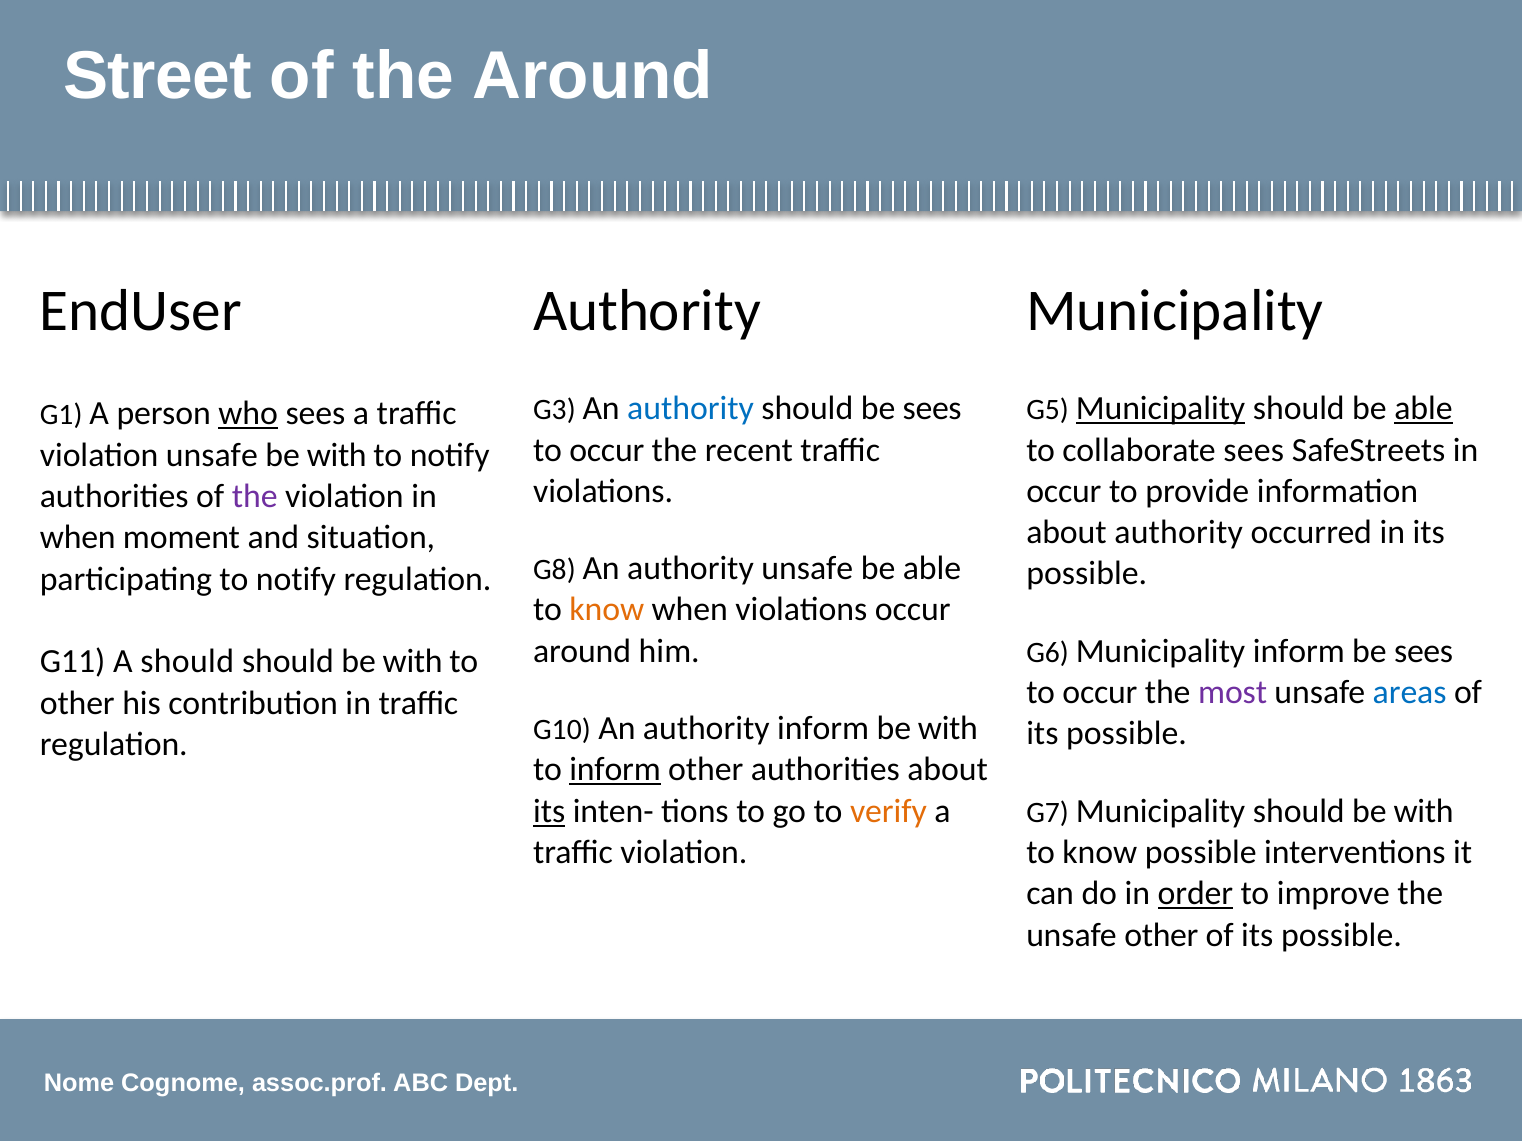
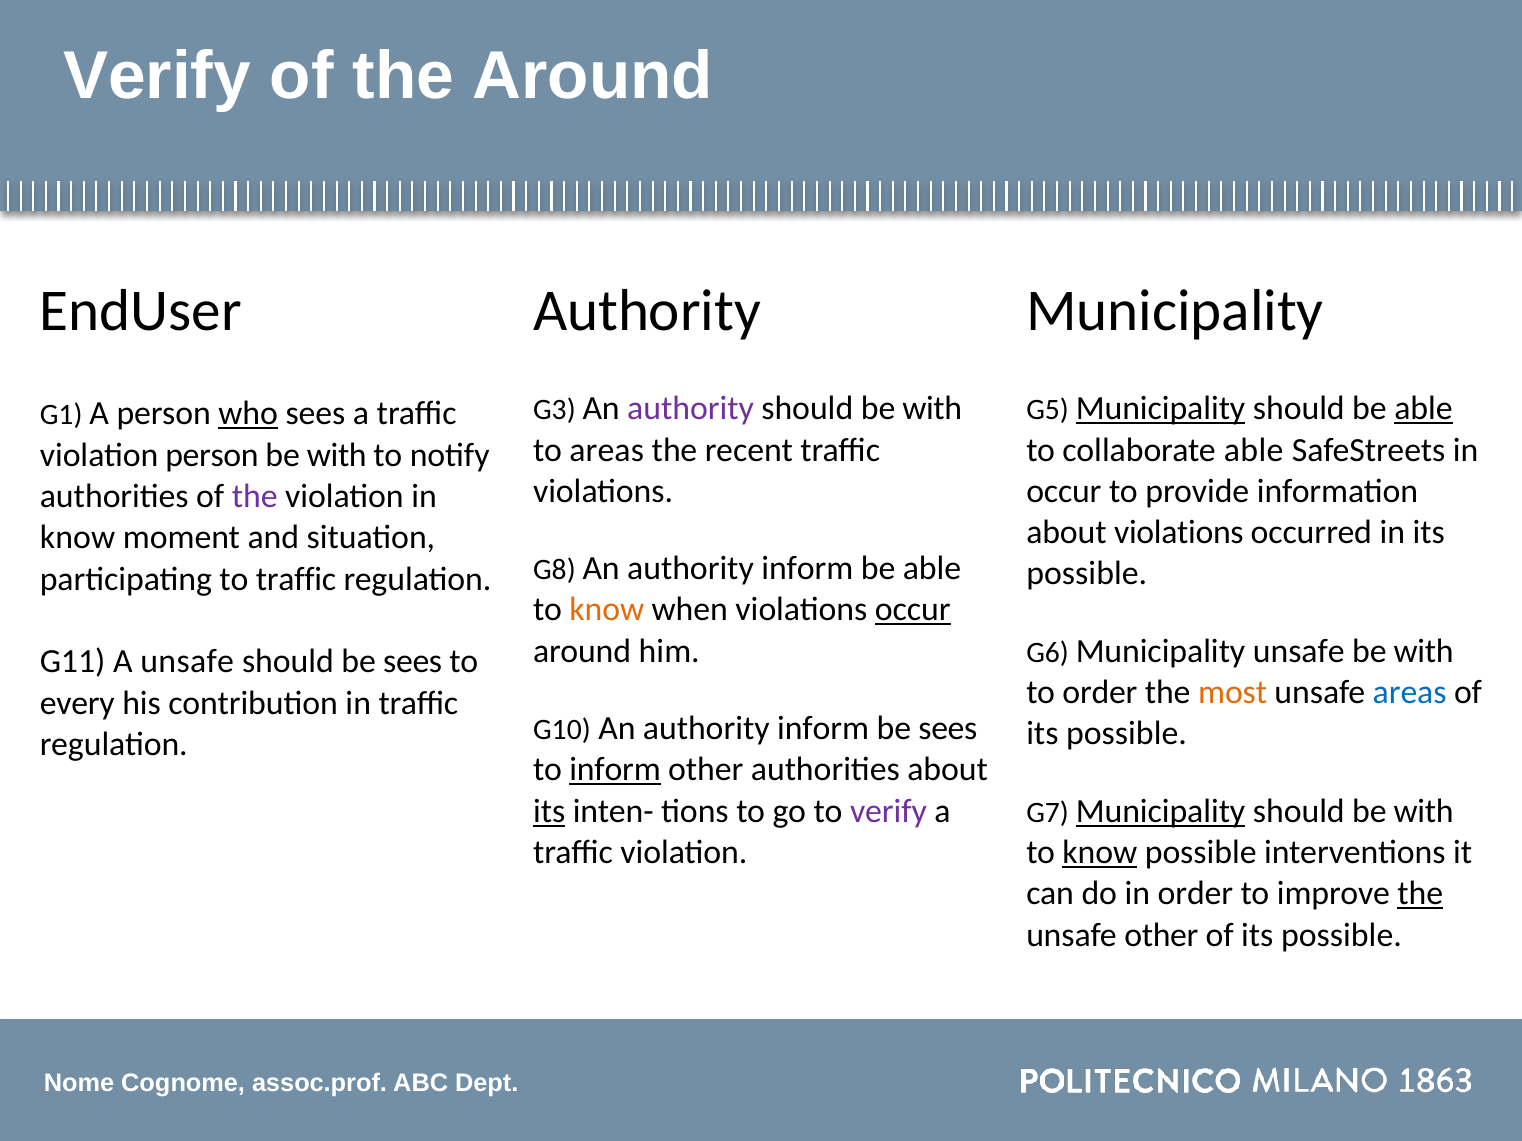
Street at (157, 76): Street -> Verify
authority at (691, 409) colour: blue -> purple
sees at (932, 409): sees -> with
occur at (607, 450): occur -> areas
collaborate sees: sees -> able
violation unsafe: unsafe -> person
about authority: authority -> violations
when at (78, 538): when -> know
G8 An authority unsafe: unsafe -> inform
participating to notify: notify -> traffic
occur at (913, 610) underline: none -> present
Municipality inform: inform -> unsafe
sees at (1424, 651): sees -> with
A should: should -> unsafe
with at (413, 662): with -> sees
occur at (1100, 693): occur -> order
most colour: purple -> orange
other at (77, 703): other -> every
with at (948, 729): with -> sees
verify at (888, 812) colour: orange -> purple
Municipality at (1161, 812) underline: none -> present
know at (1100, 853) underline: none -> present
order at (1195, 894) underline: present -> none
the at (1420, 894) underline: none -> present
